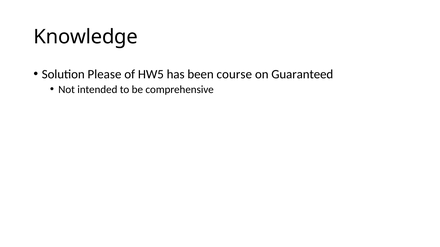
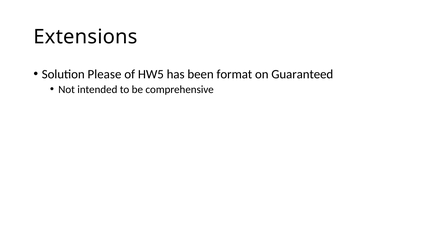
Knowledge: Knowledge -> Extensions
course: course -> format
